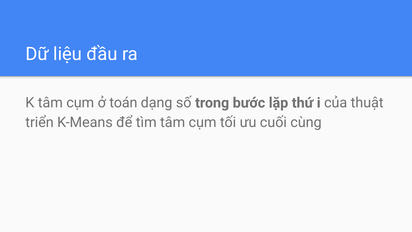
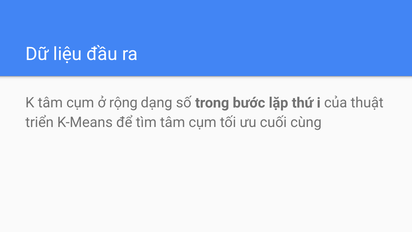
toán: toán -> rộng
